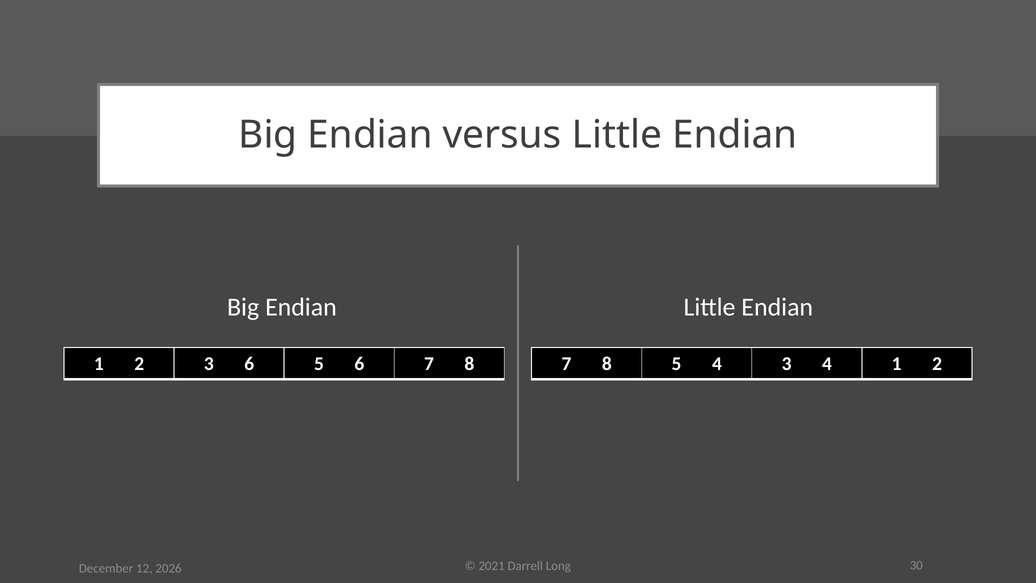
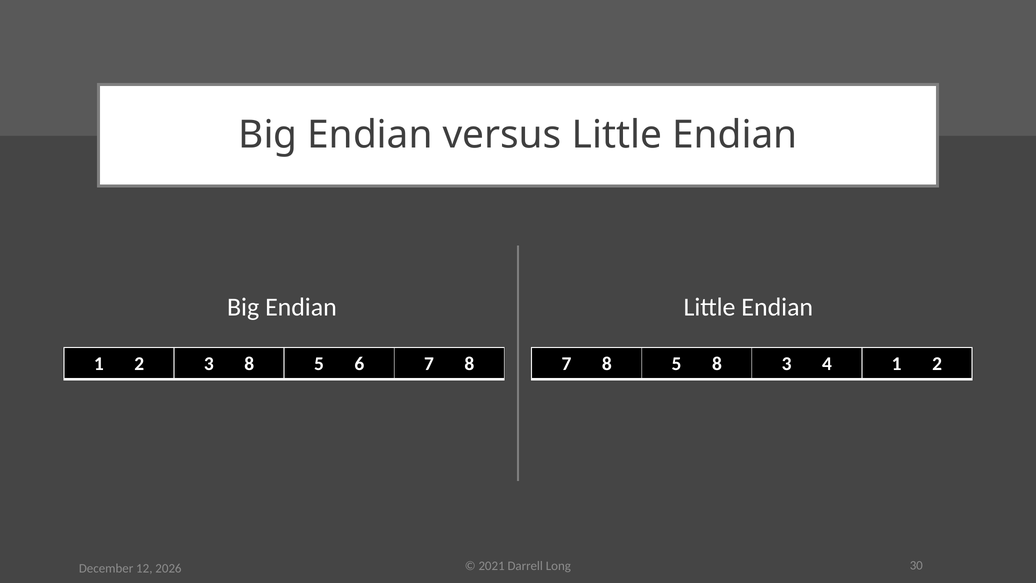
3 6: 6 -> 8
5 4: 4 -> 8
